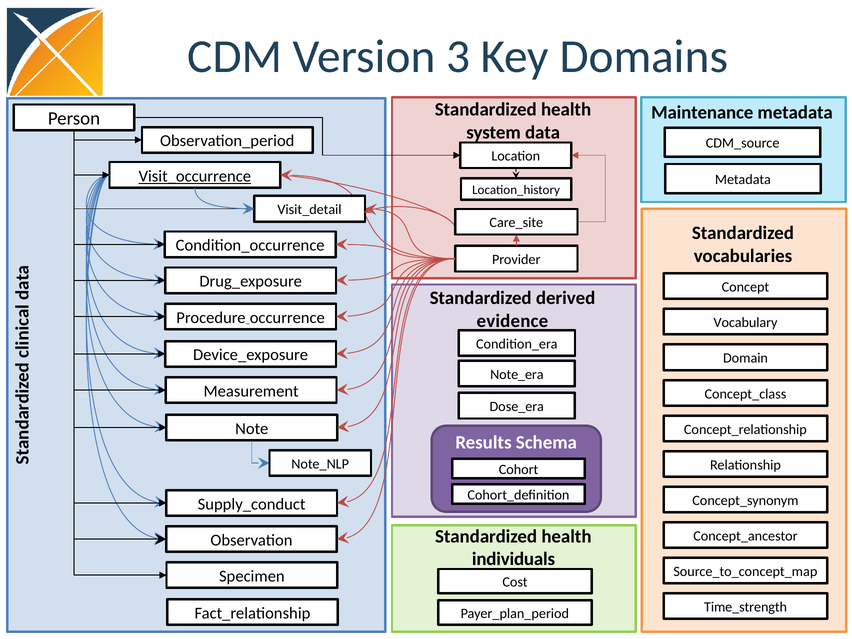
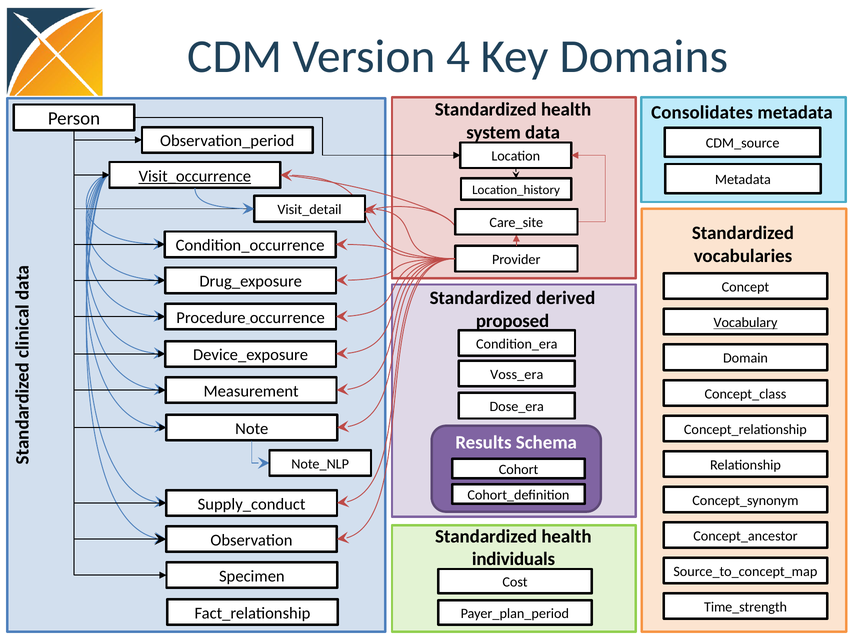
3: 3 -> 4
Maintenance: Maintenance -> Consolidates
evidence: evidence -> proposed
Vocabulary underline: none -> present
Note_era: Note_era -> Voss_era
